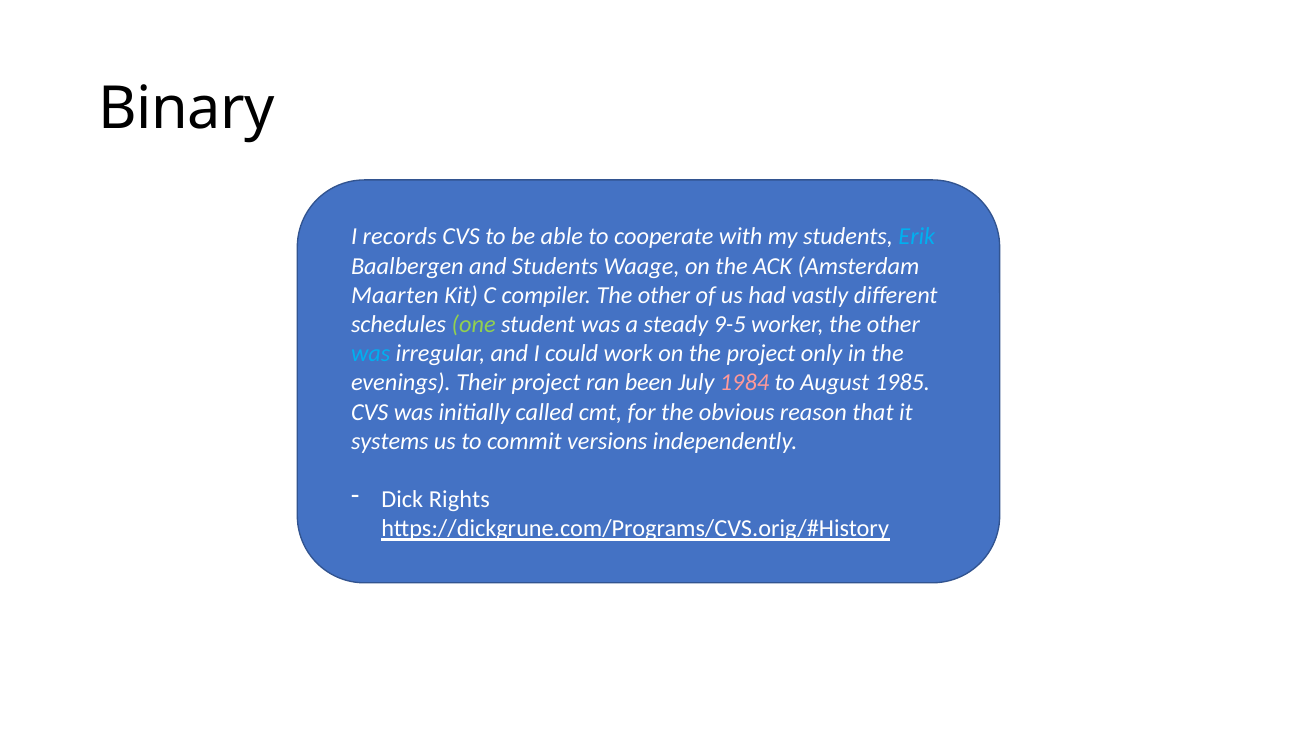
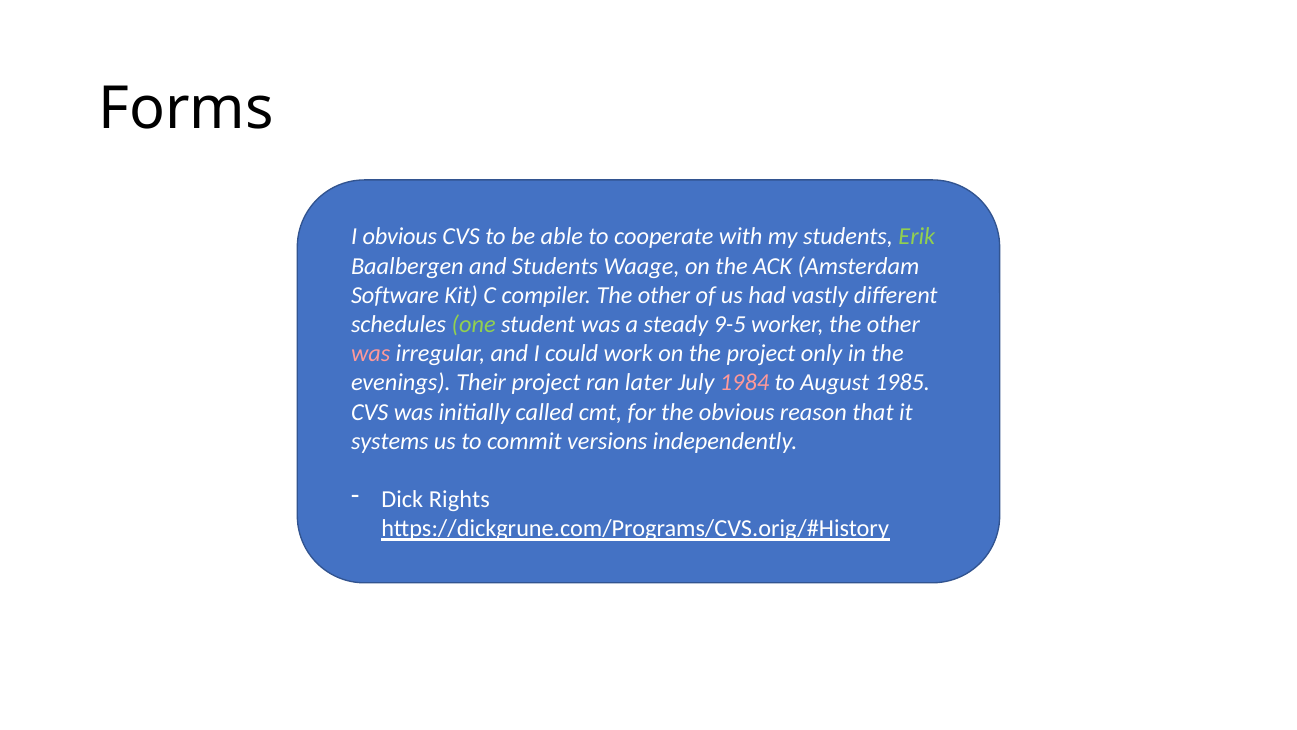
Binary: Binary -> Forms
I records: records -> obvious
Erik colour: light blue -> light green
Maarten: Maarten -> Software
was at (371, 354) colour: light blue -> pink
been: been -> later
